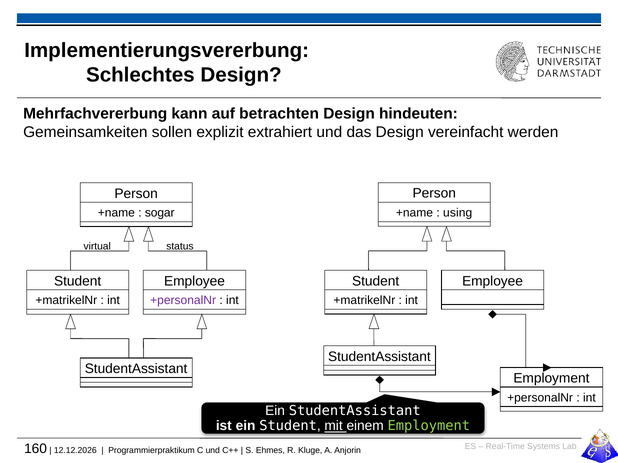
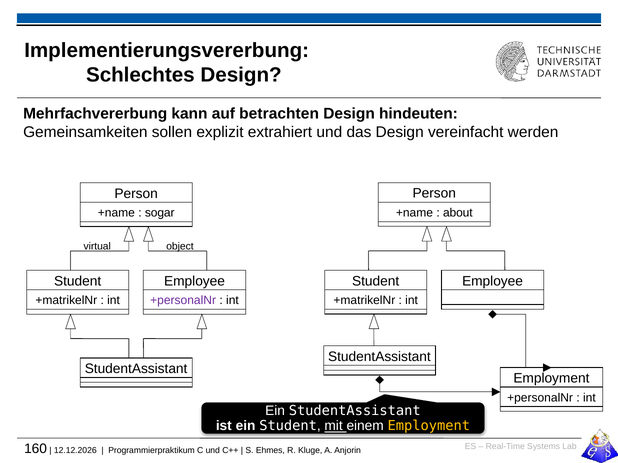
using: using -> about
status: status -> object
Employment at (429, 426) colour: light green -> yellow
